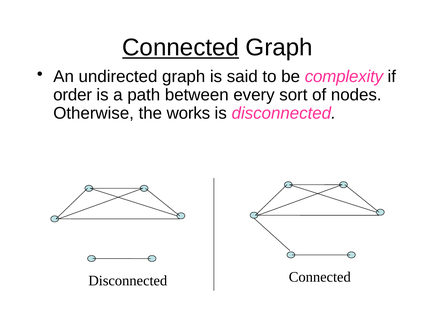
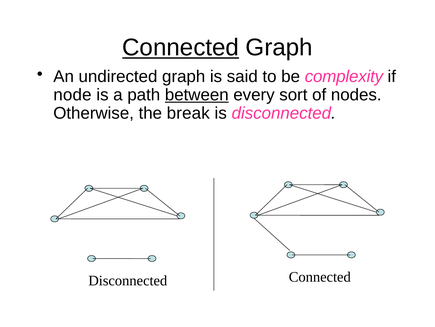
order: order -> node
between underline: none -> present
works: works -> break
